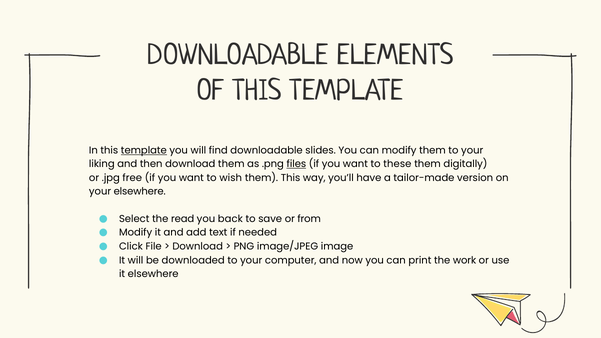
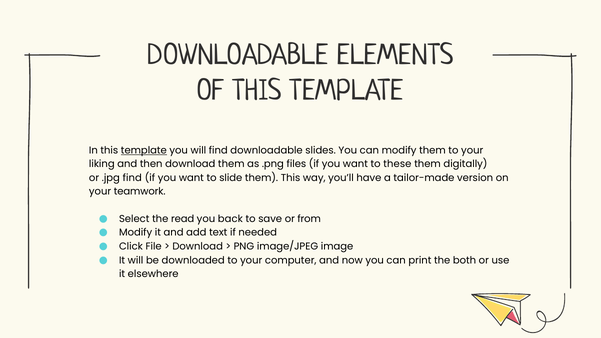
files underline: present -> none
.jpg free: free -> find
wish: wish -> slide
your elsewhere: elsewhere -> teamwork
work: work -> both
